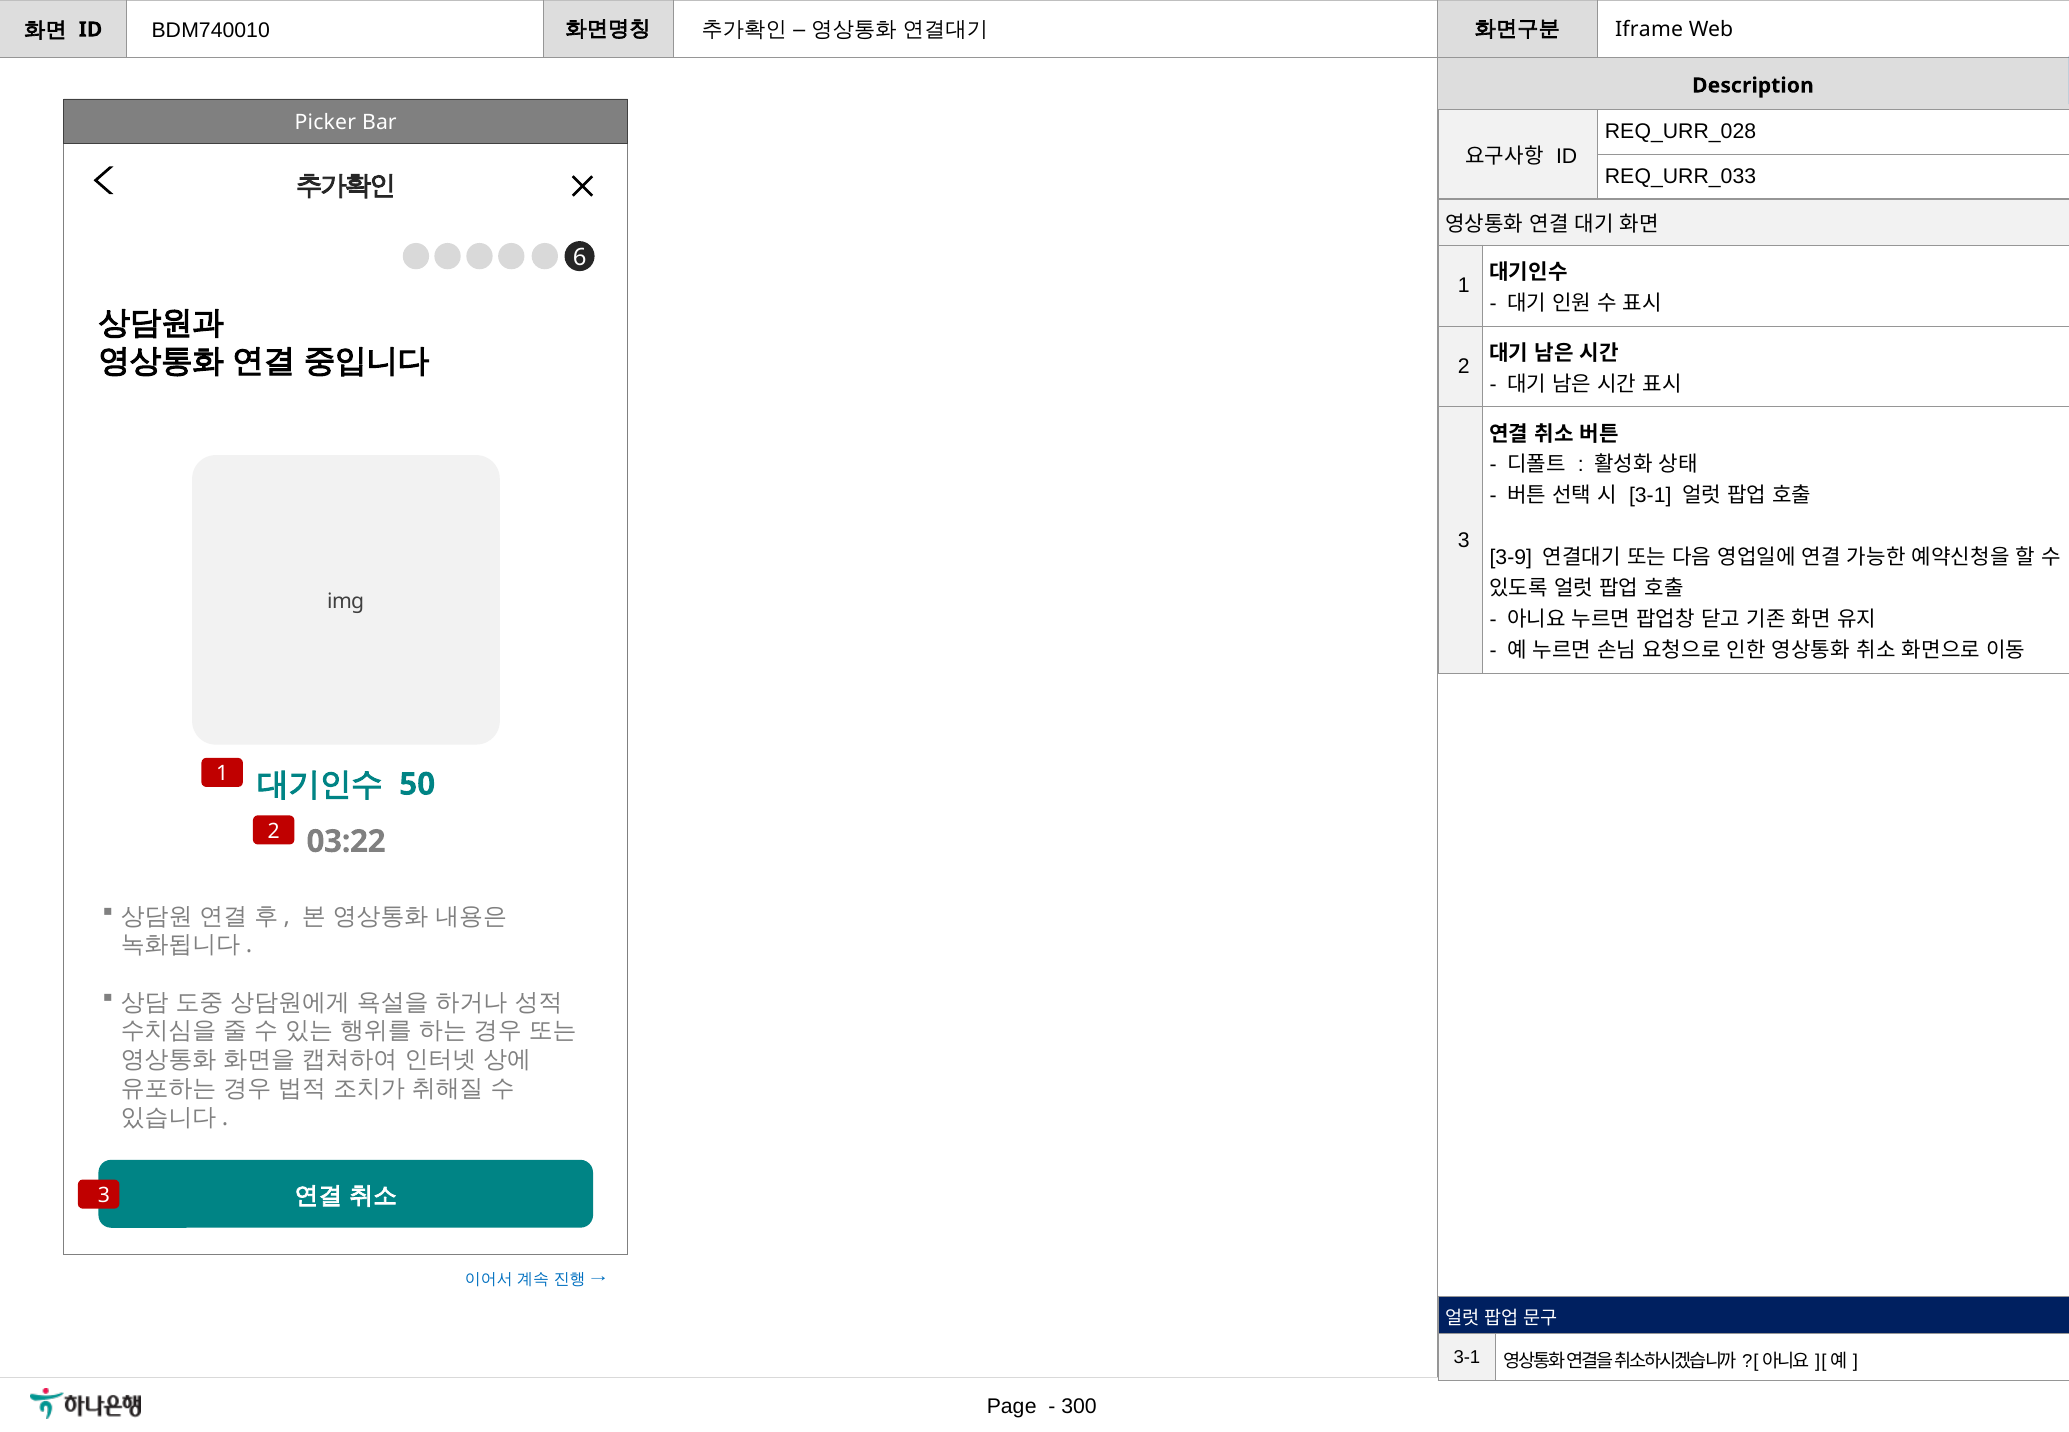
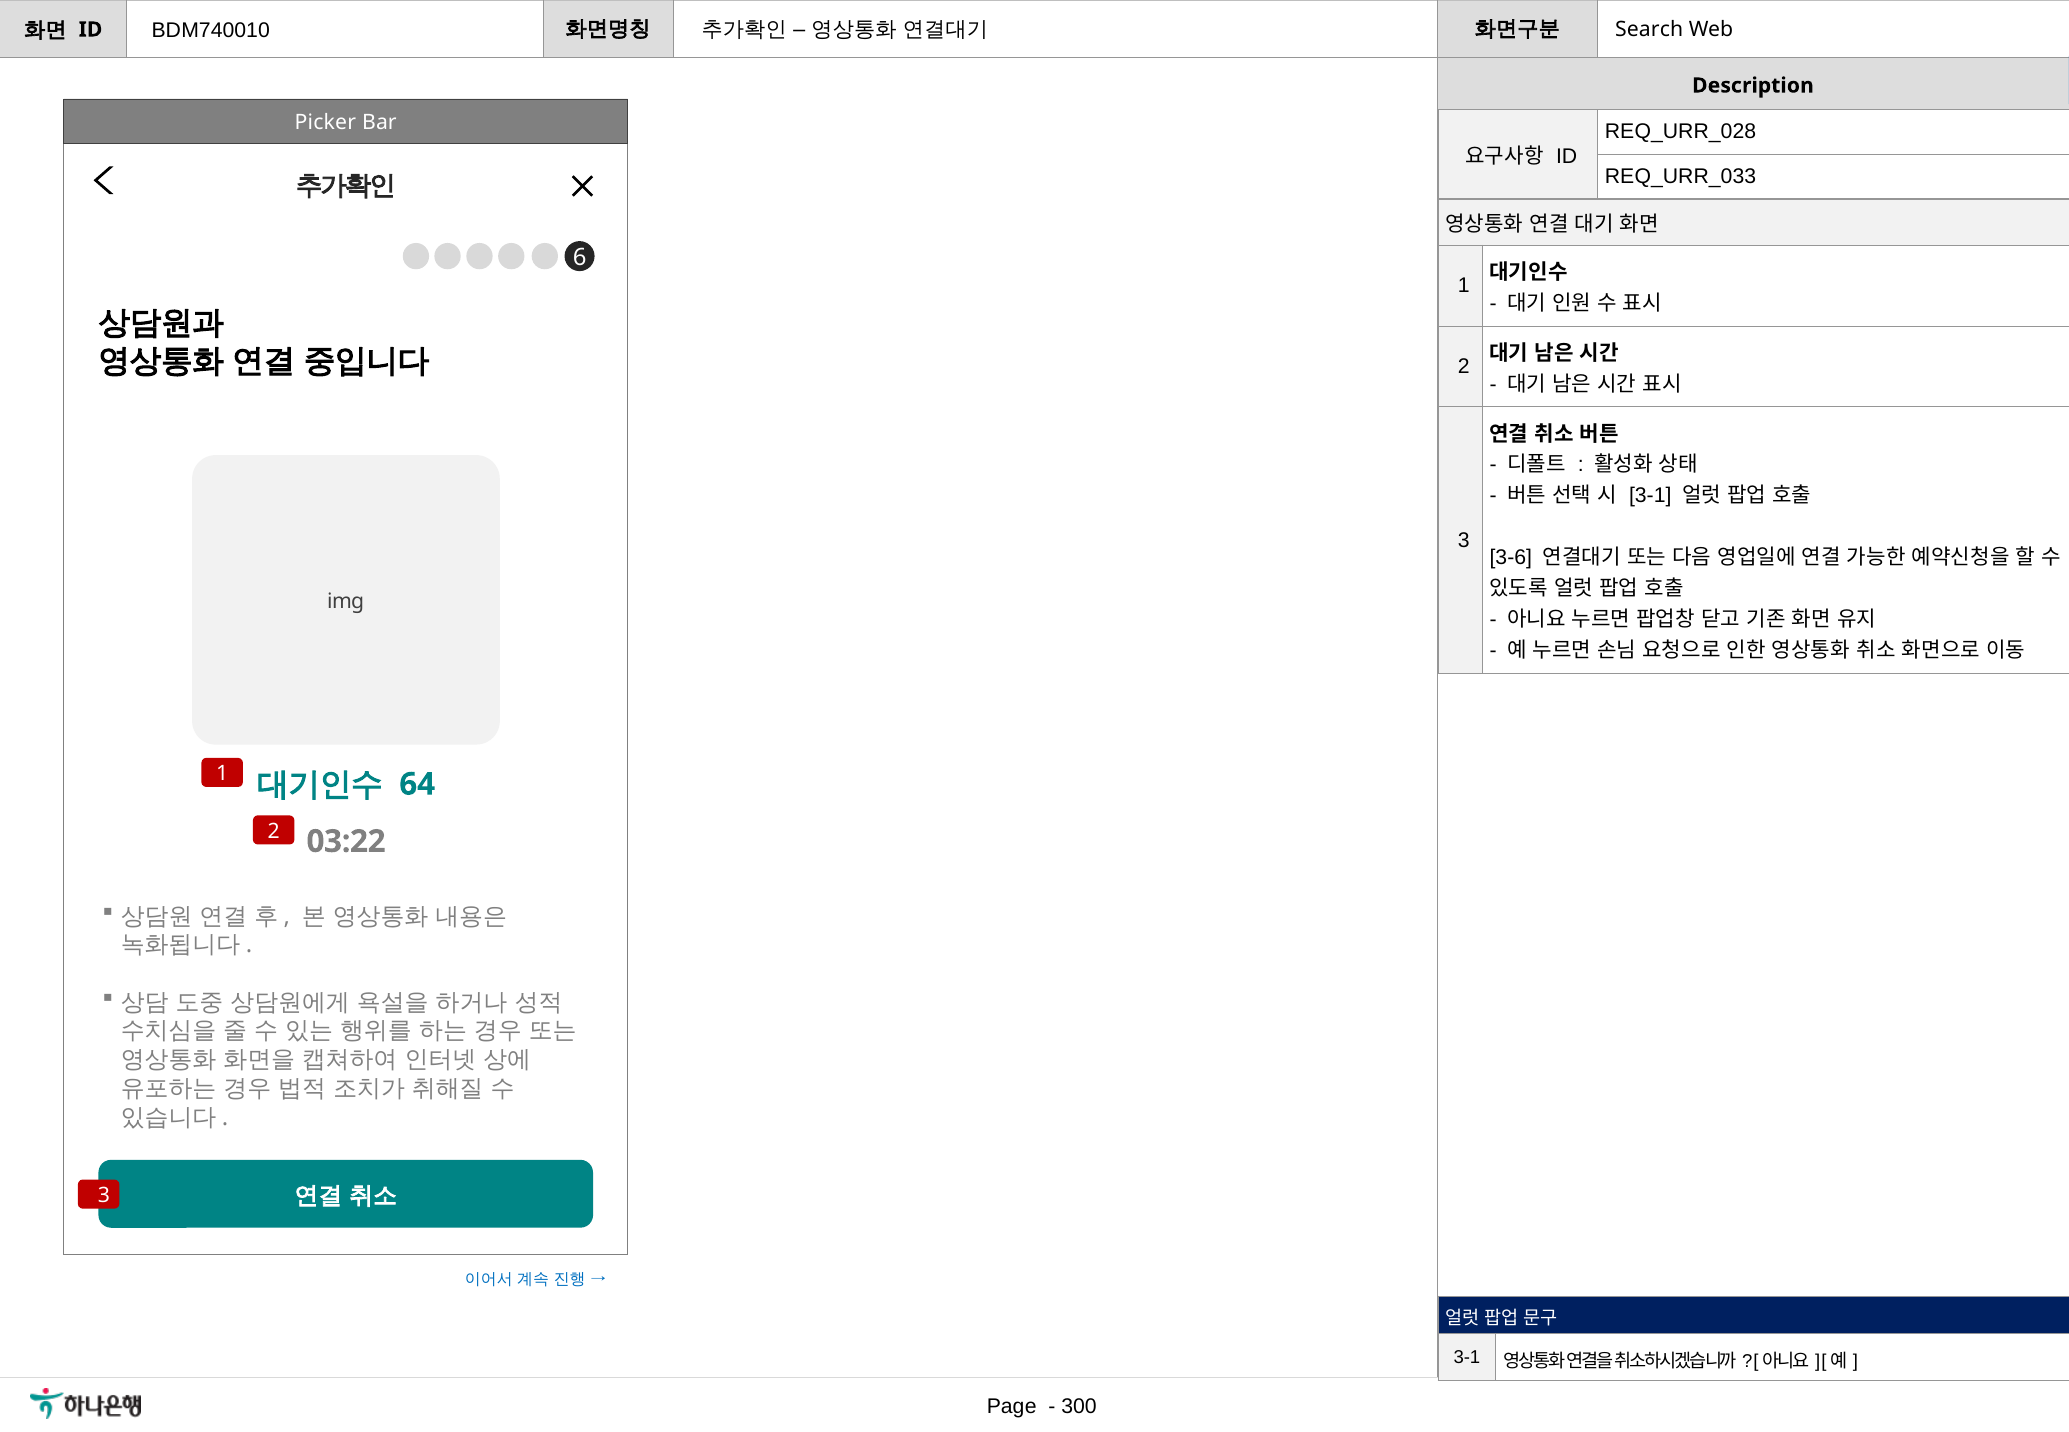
Iframe: Iframe -> Search
3-9: 3-9 -> 3-6
50: 50 -> 64
